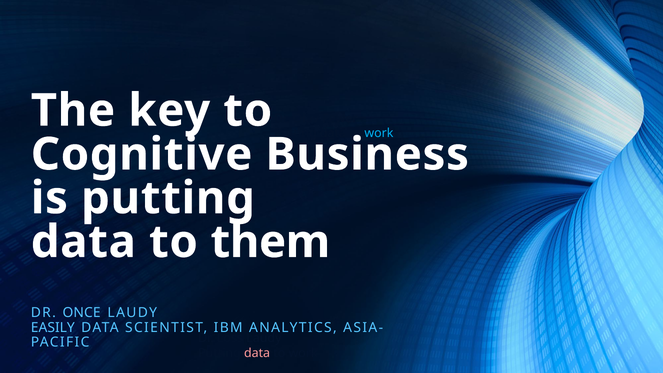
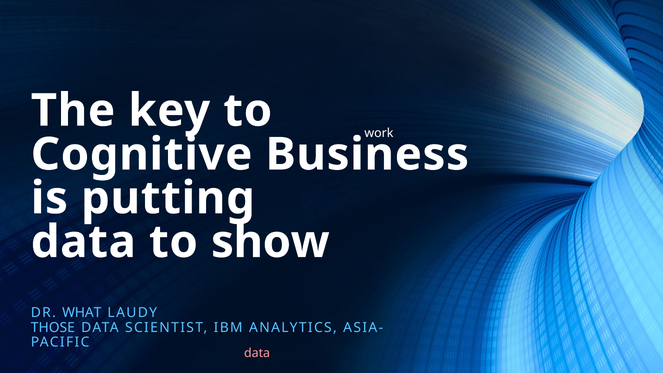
work at (379, 133) colour: light blue -> white
them: them -> show
ONCE: ONCE -> WHAT
EASILY: EASILY -> THOSE
